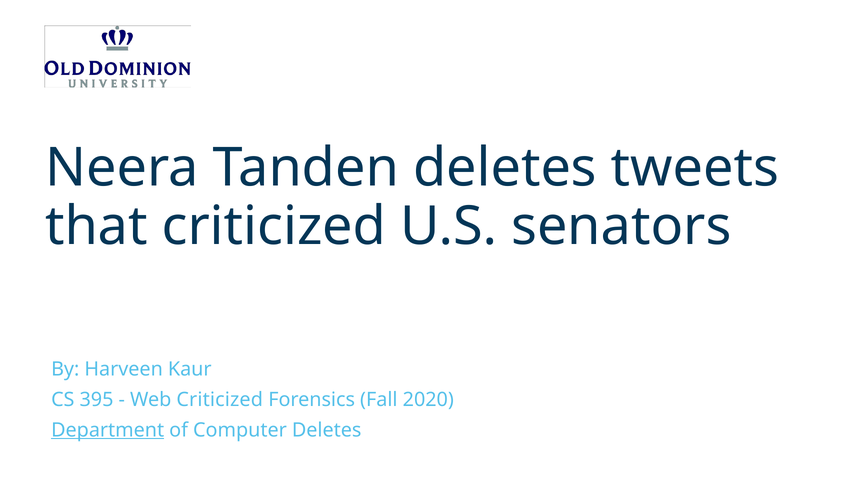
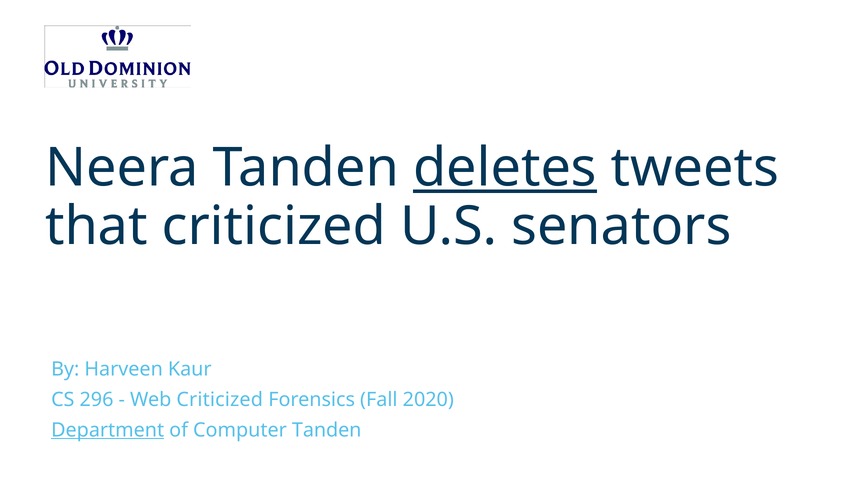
deletes at (505, 168) underline: none -> present
395: 395 -> 296
Computer Deletes: Deletes -> Tanden
